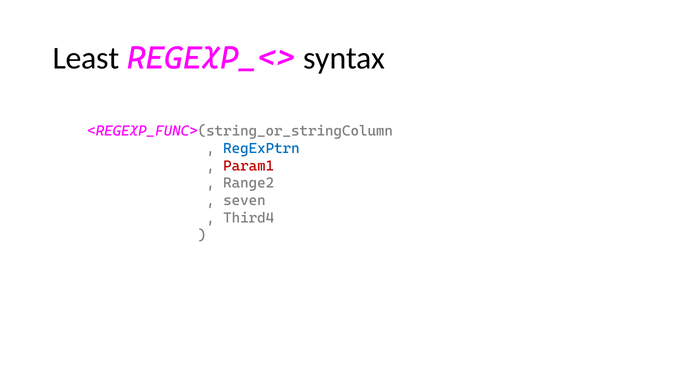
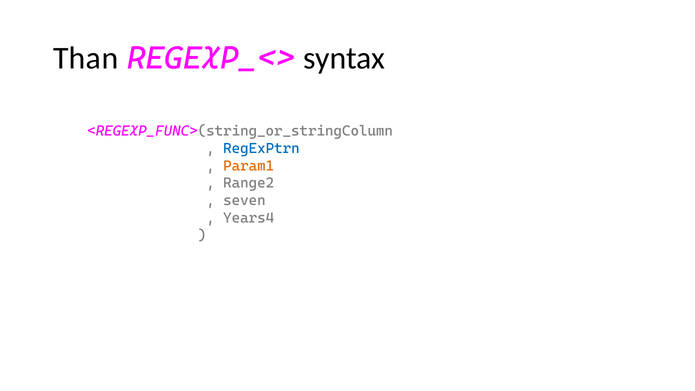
Least: Least -> Than
Param1 colour: red -> orange
Third4: Third4 -> Years4
